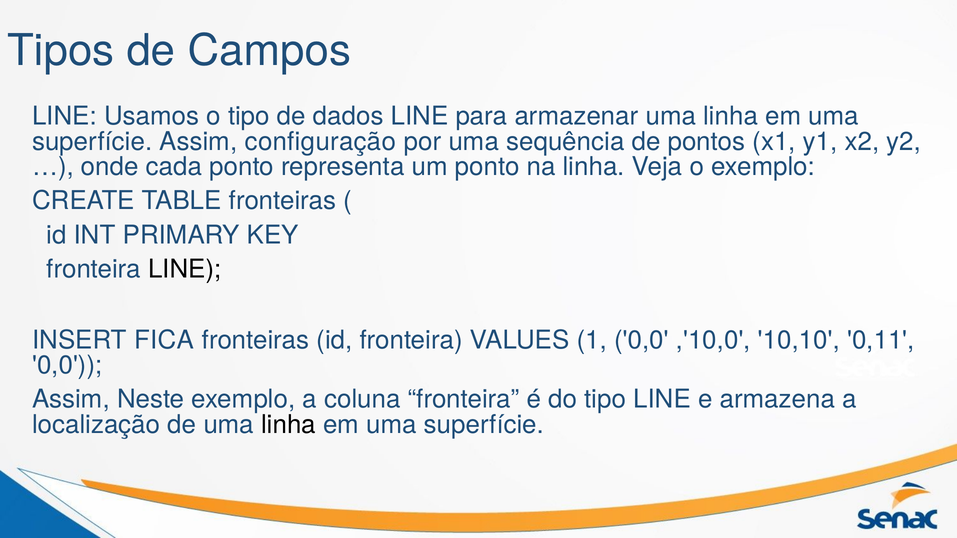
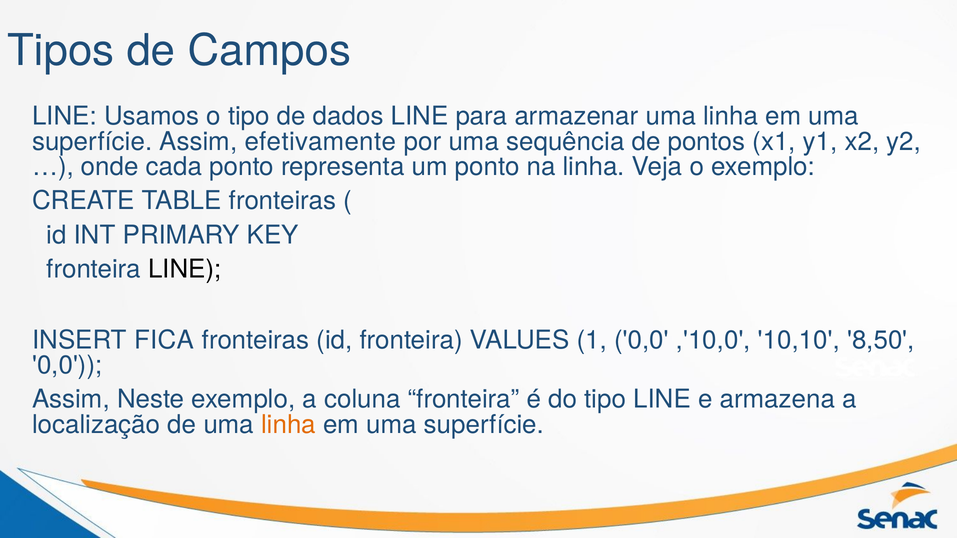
configuração: configuração -> efetivamente
0,11: 0,11 -> 8,50
linha at (288, 425) colour: black -> orange
